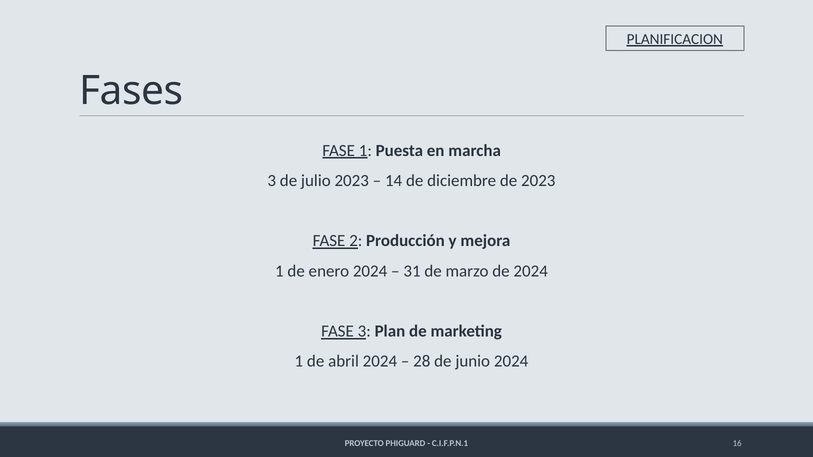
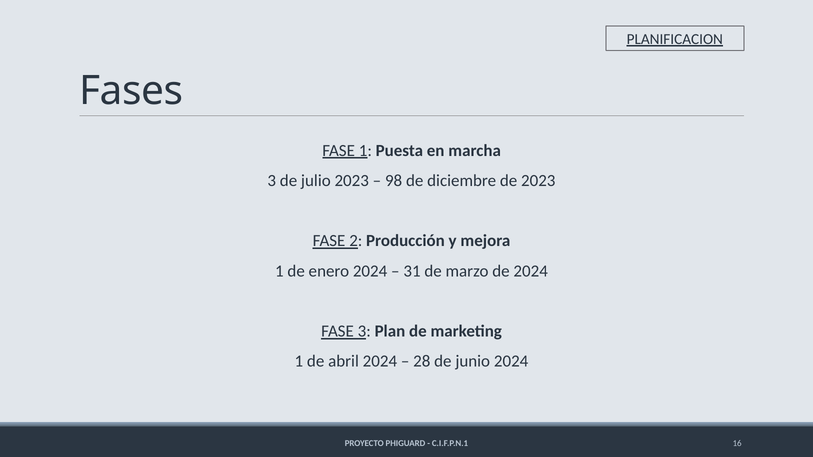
14: 14 -> 98
